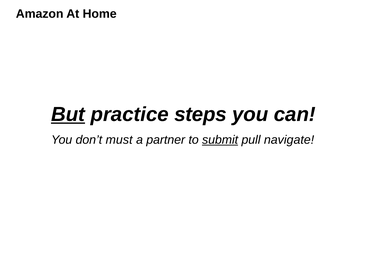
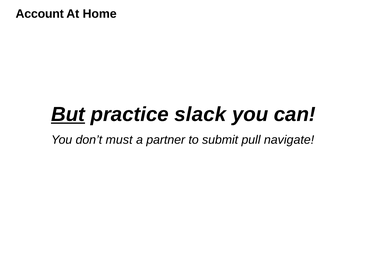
Amazon: Amazon -> Account
steps: steps -> slack
submit underline: present -> none
